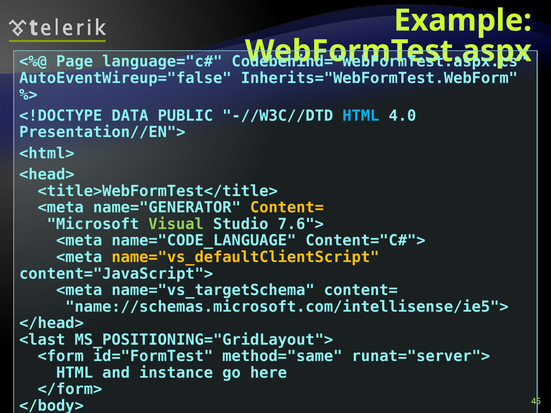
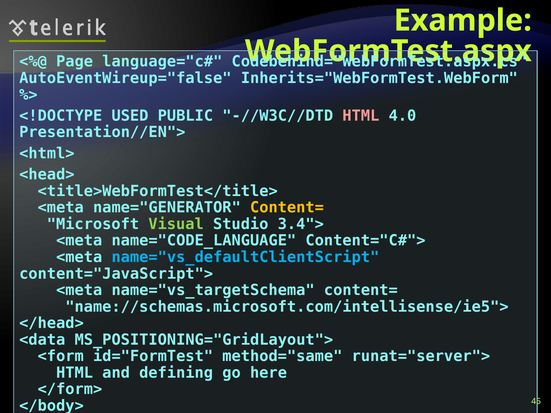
DATA: DATA -> USED
HTML at (361, 116) colour: light blue -> pink
7.6">: 7.6"> -> 3.4">
name="vs_defaultClientScript colour: yellow -> light blue
<last: <last -> <data
instance: instance -> defining
